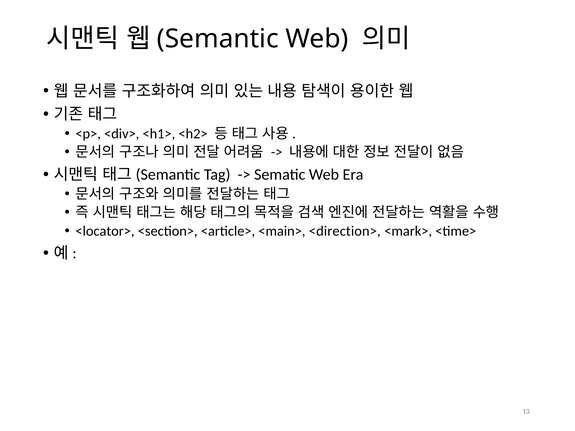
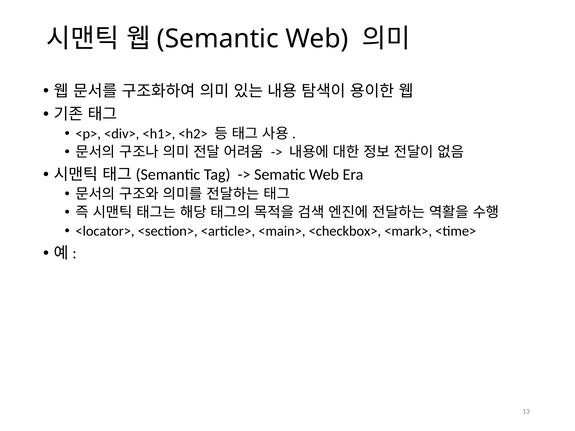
<direction>: <direction> -> <checkbox>
